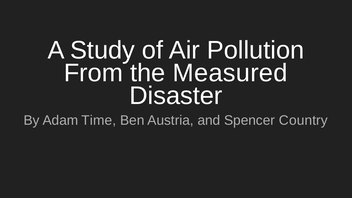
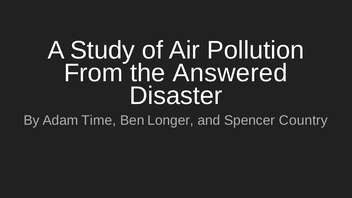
Measured: Measured -> Answered
Austria: Austria -> Longer
